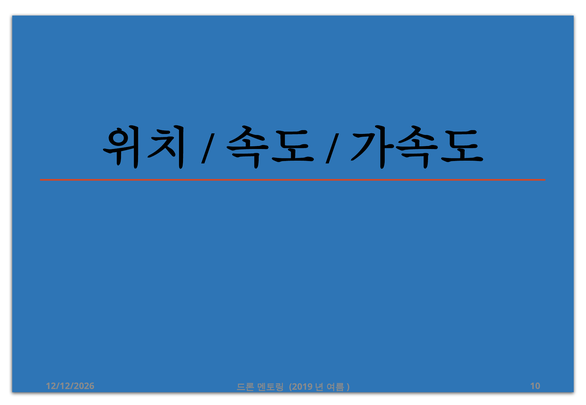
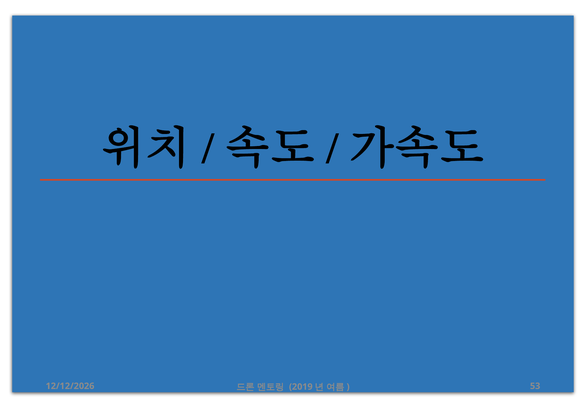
10: 10 -> 53
